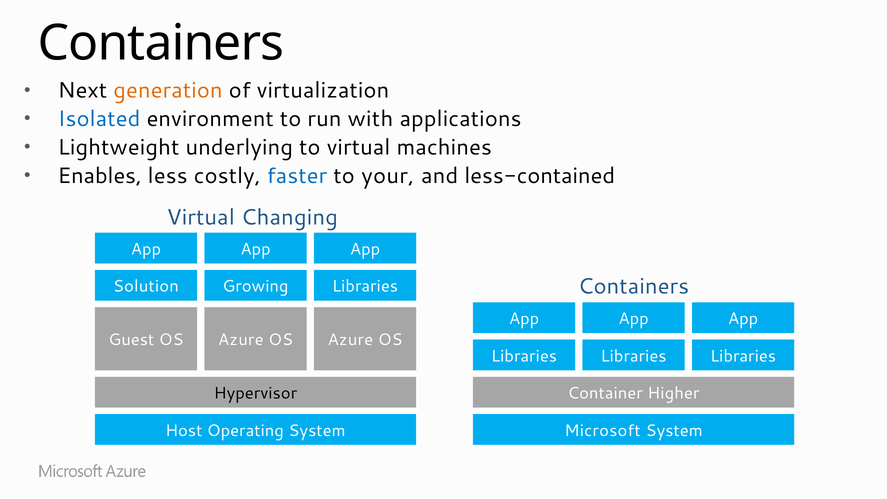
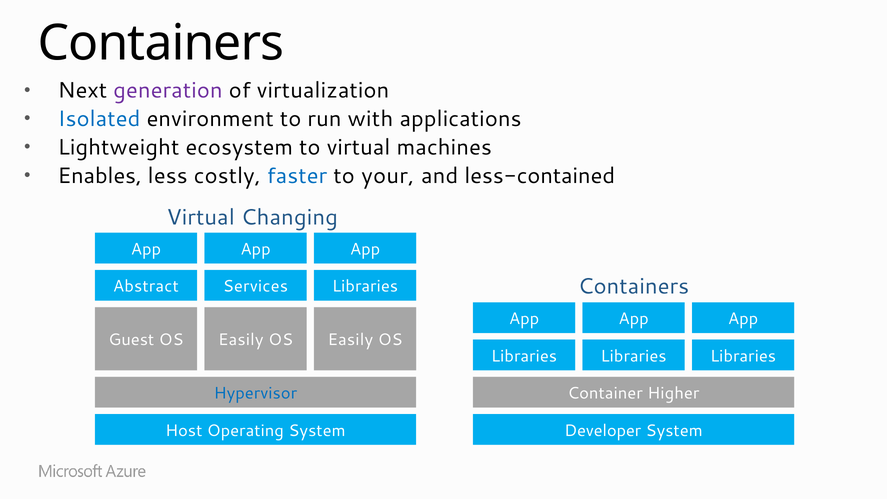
generation colour: orange -> purple
underlying: underlying -> ecosystem
Solution: Solution -> Abstract
Growing: Growing -> Services
Azure at (241, 340): Azure -> Easily
Azure at (350, 340): Azure -> Easily
Hypervisor colour: black -> blue
Microsoft: Microsoft -> Developer
